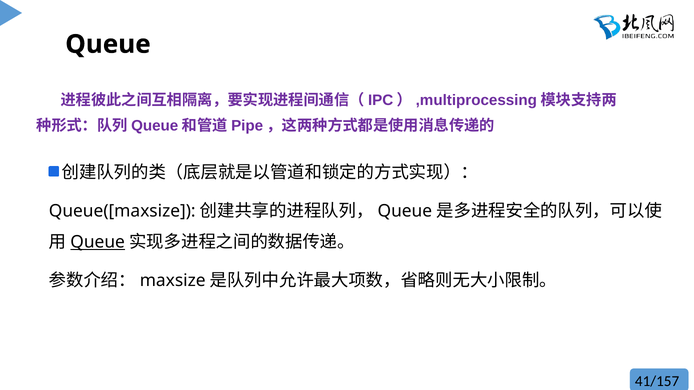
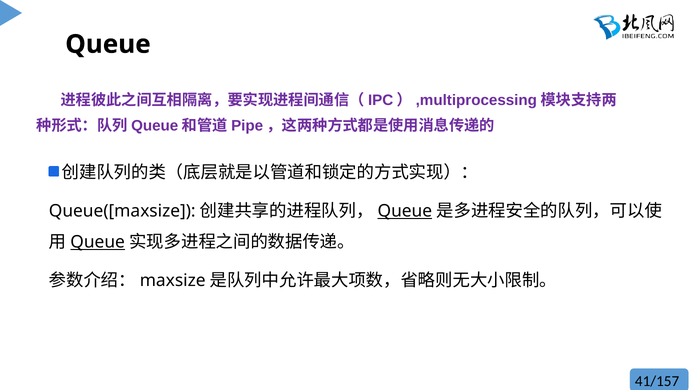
Queue at (405, 211) underline: none -> present
